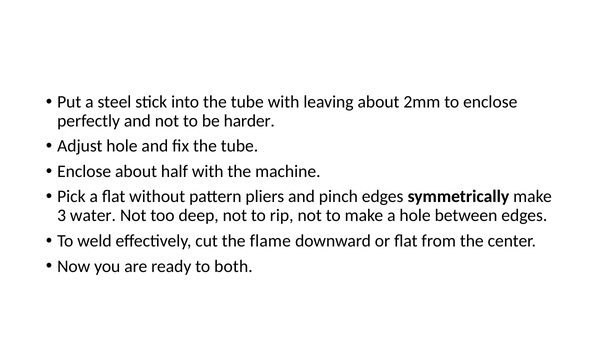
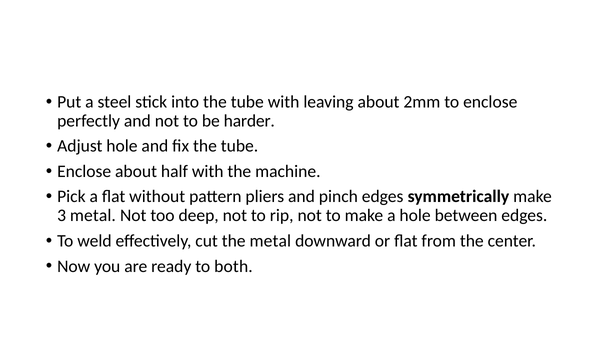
3 water: water -> metal
the flame: flame -> metal
